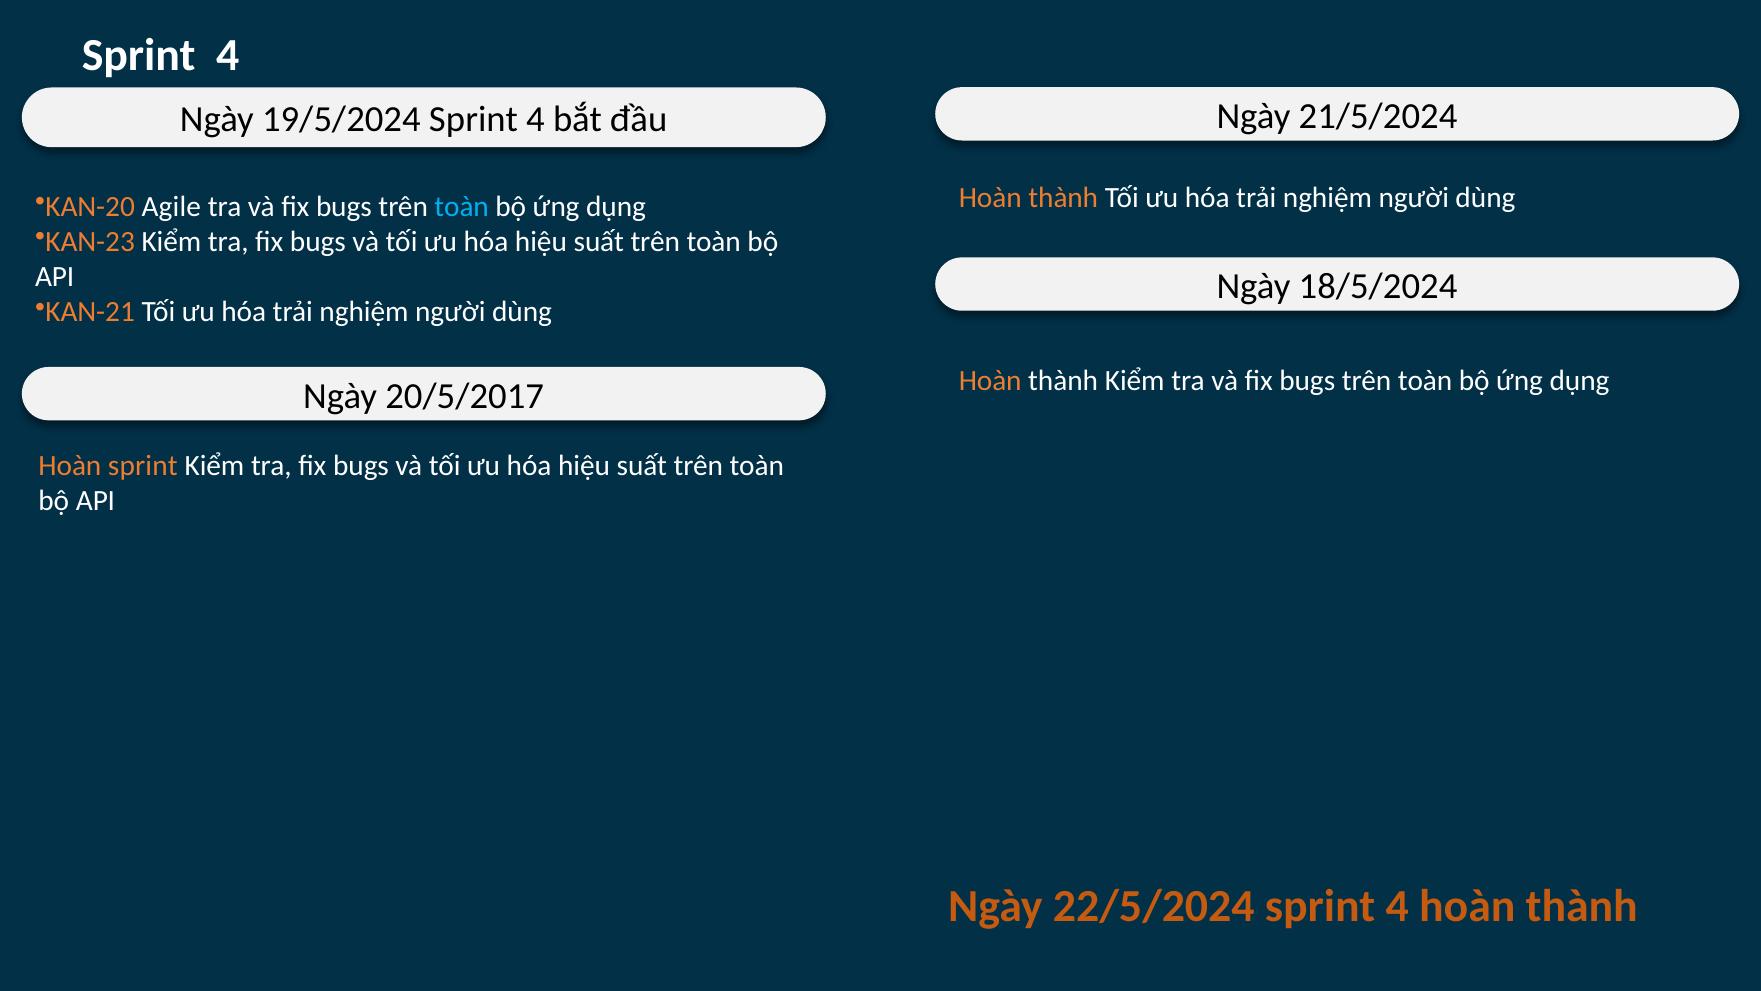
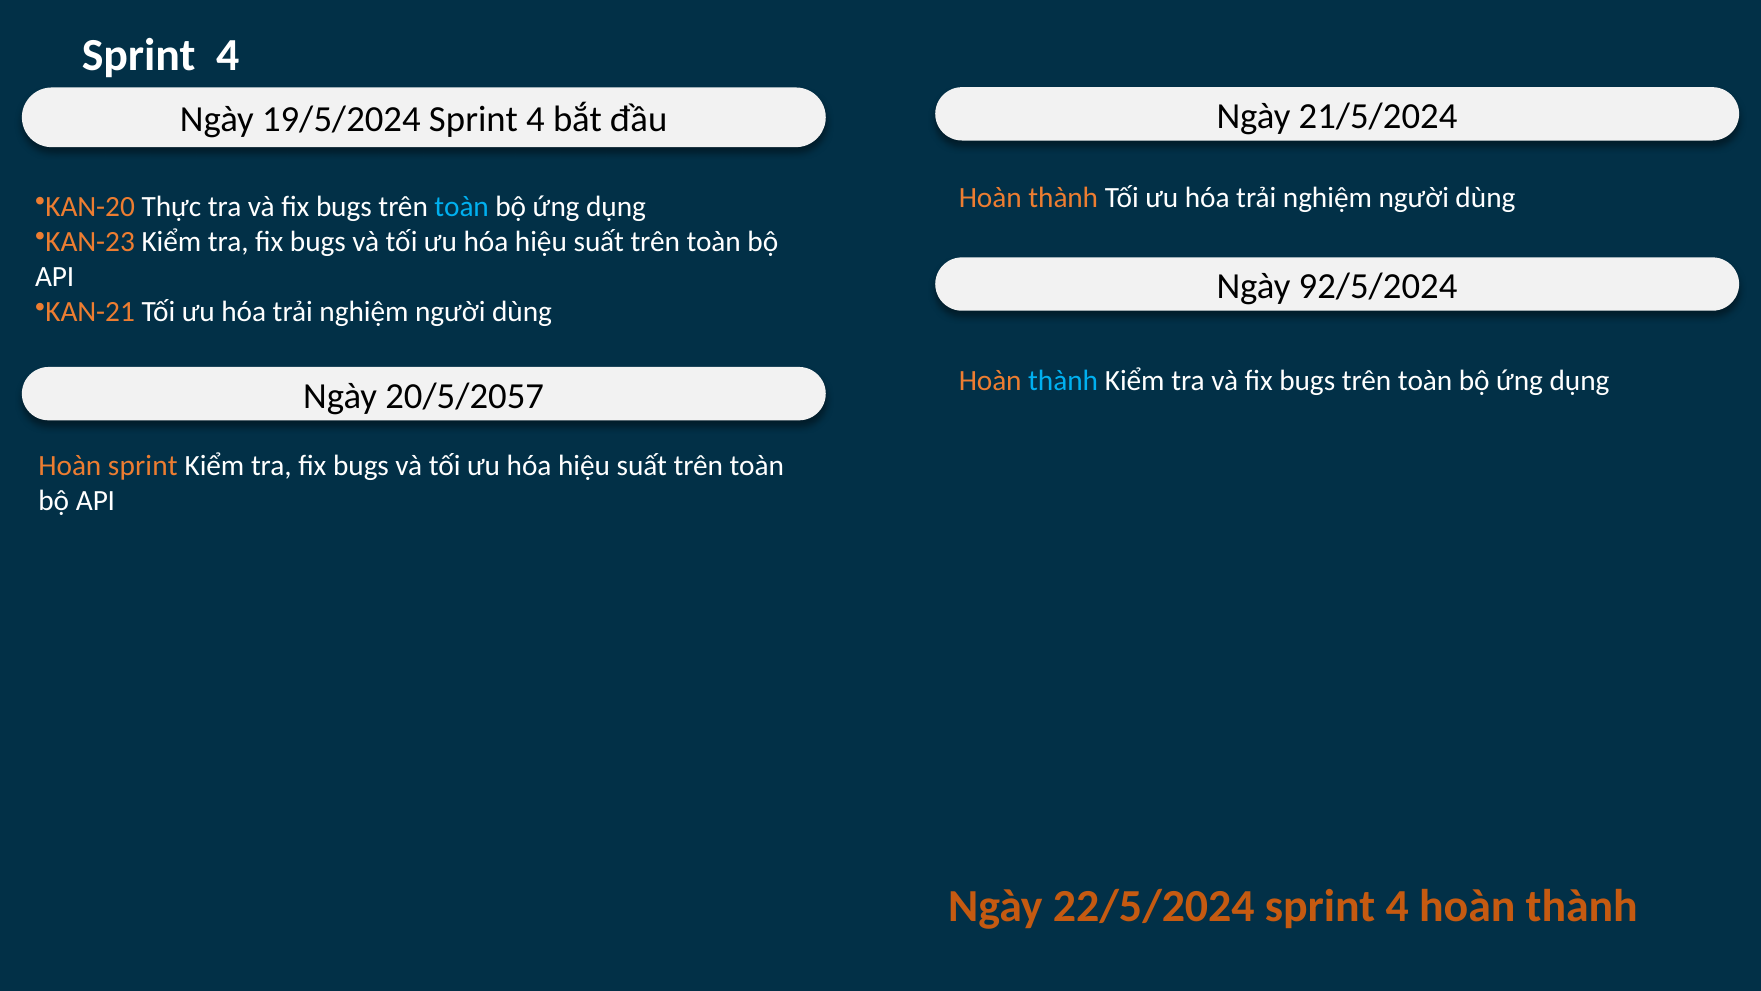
Agile: Agile -> Thực
18/5/2024: 18/5/2024 -> 92/5/2024
thành at (1063, 381) colour: white -> light blue
20/5/2017: 20/5/2017 -> 20/5/2057
